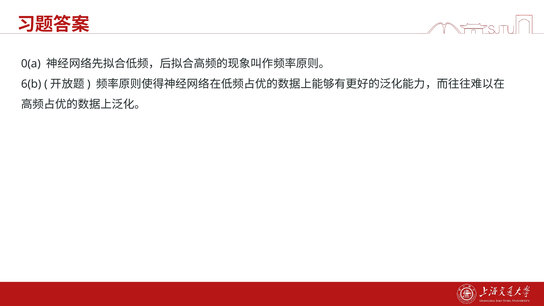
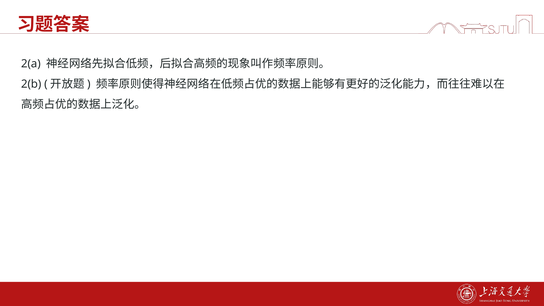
0(a: 0(a -> 2(a
6(b: 6(b -> 2(b
